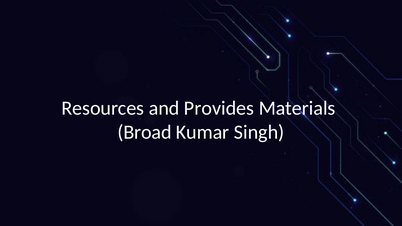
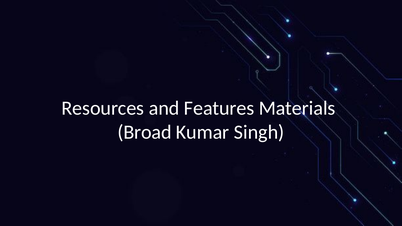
Provides: Provides -> Features
